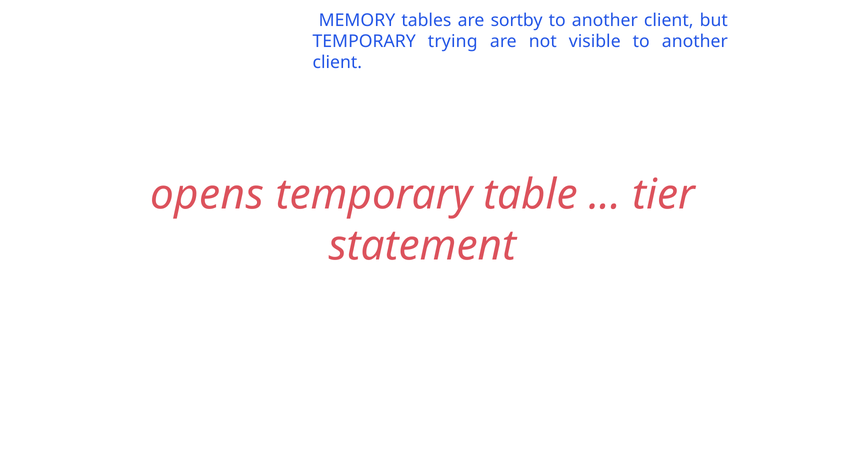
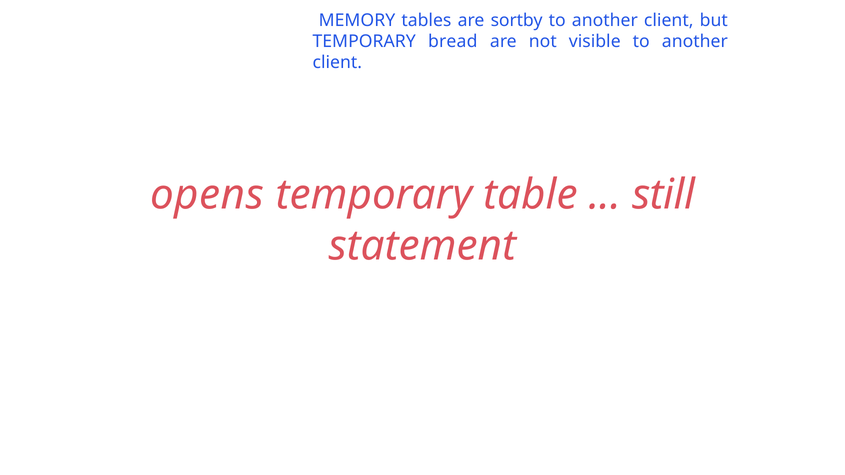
trying: trying -> bread
tier: tier -> still
